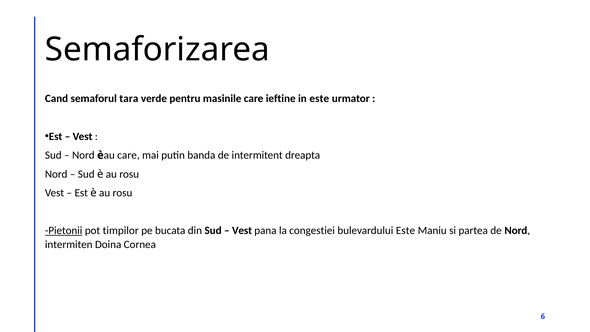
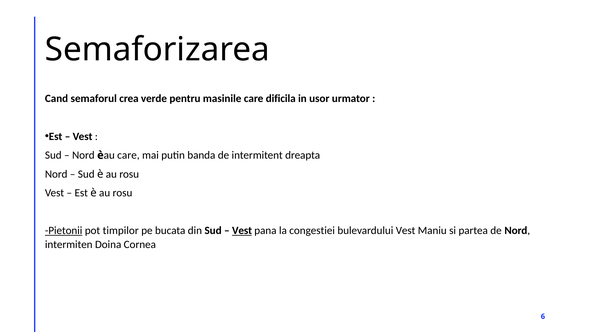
tara: tara -> crea
ieftine: ieftine -> dificila
in este: este -> usor
Vest at (242, 231) underline: none -> present
bulevardului Este: Este -> Vest
